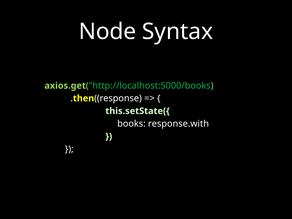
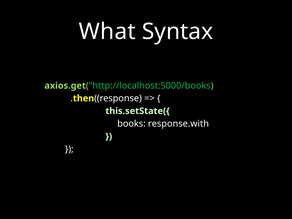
Node: Node -> What
